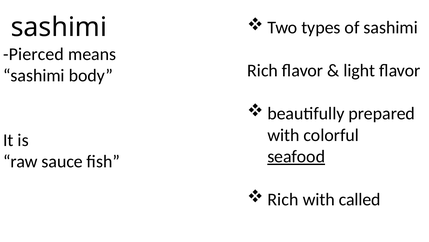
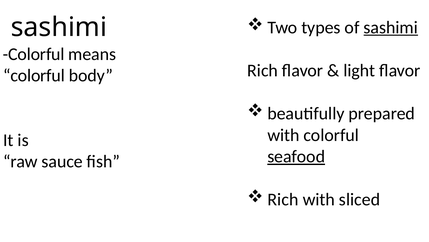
sashimi at (391, 27) underline: none -> present
Pierced at (34, 54): Pierced -> Colorful
sashimi at (34, 75): sashimi -> colorful
called: called -> sliced
